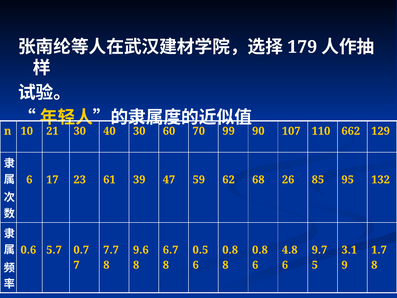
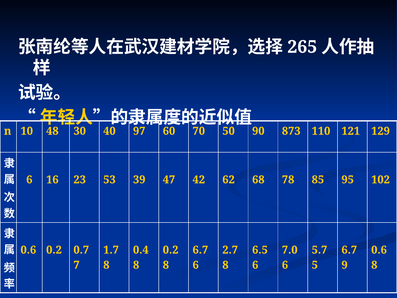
179: 179 -> 265
21: 21 -> 48
40 30: 30 -> 97
99: 99 -> 50
107: 107 -> 873
662: 662 -> 121
17: 17 -> 16
61: 61 -> 53
59: 59 -> 42
26: 26 -> 78
132: 132 -> 102
0.6 5.7: 5.7 -> 0.2
7.7: 7.7 -> 1.7
9.6: 9.6 -> 0.4
6.7 at (171, 250): 6.7 -> 0.2
0.5 at (200, 250): 0.5 -> 6.7
0.8 at (230, 250): 0.8 -> 2.7
0.8 at (260, 250): 0.8 -> 6.5
4.8: 4.8 -> 7.0
9.7: 9.7 -> 5.7
3.1 at (349, 250): 3.1 -> 6.7
1.7 at (379, 250): 1.7 -> 0.6
